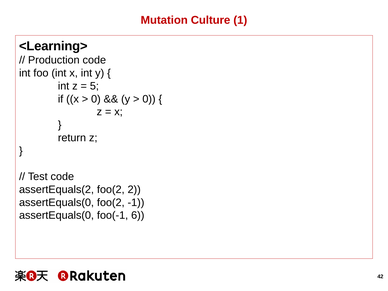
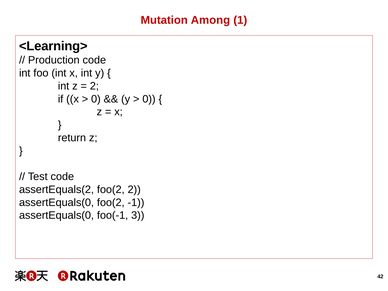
Culture: Culture -> Among
5 at (94, 86): 5 -> 2
6: 6 -> 3
